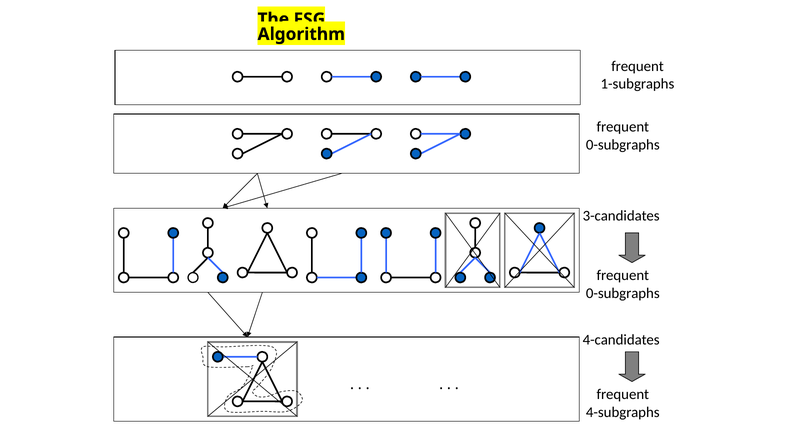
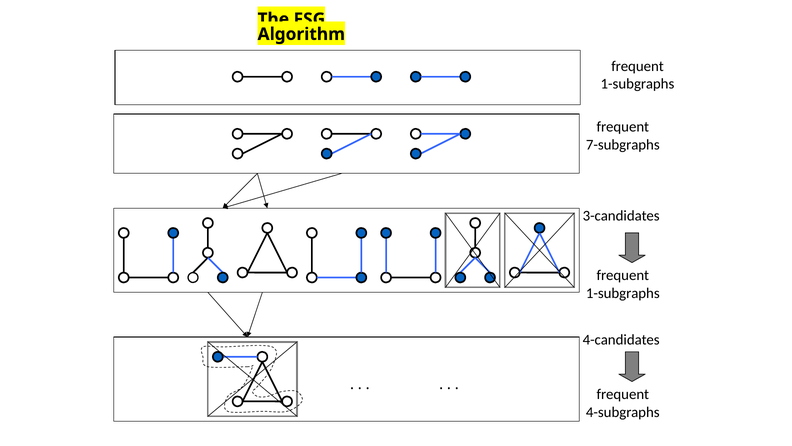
0-subgraphs at (623, 145): 0-subgraphs -> 7-subgraphs
0-subgraphs at (623, 293): 0-subgraphs -> 1-subgraphs
